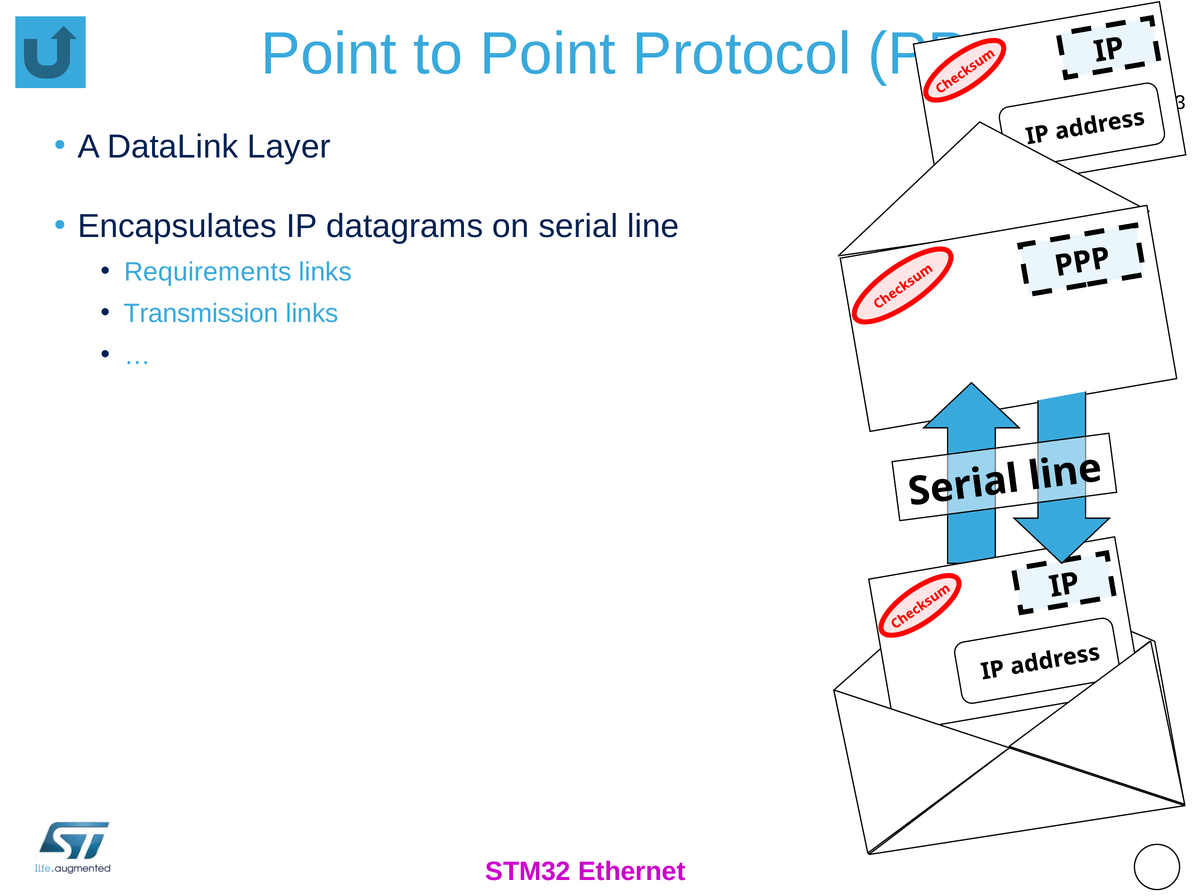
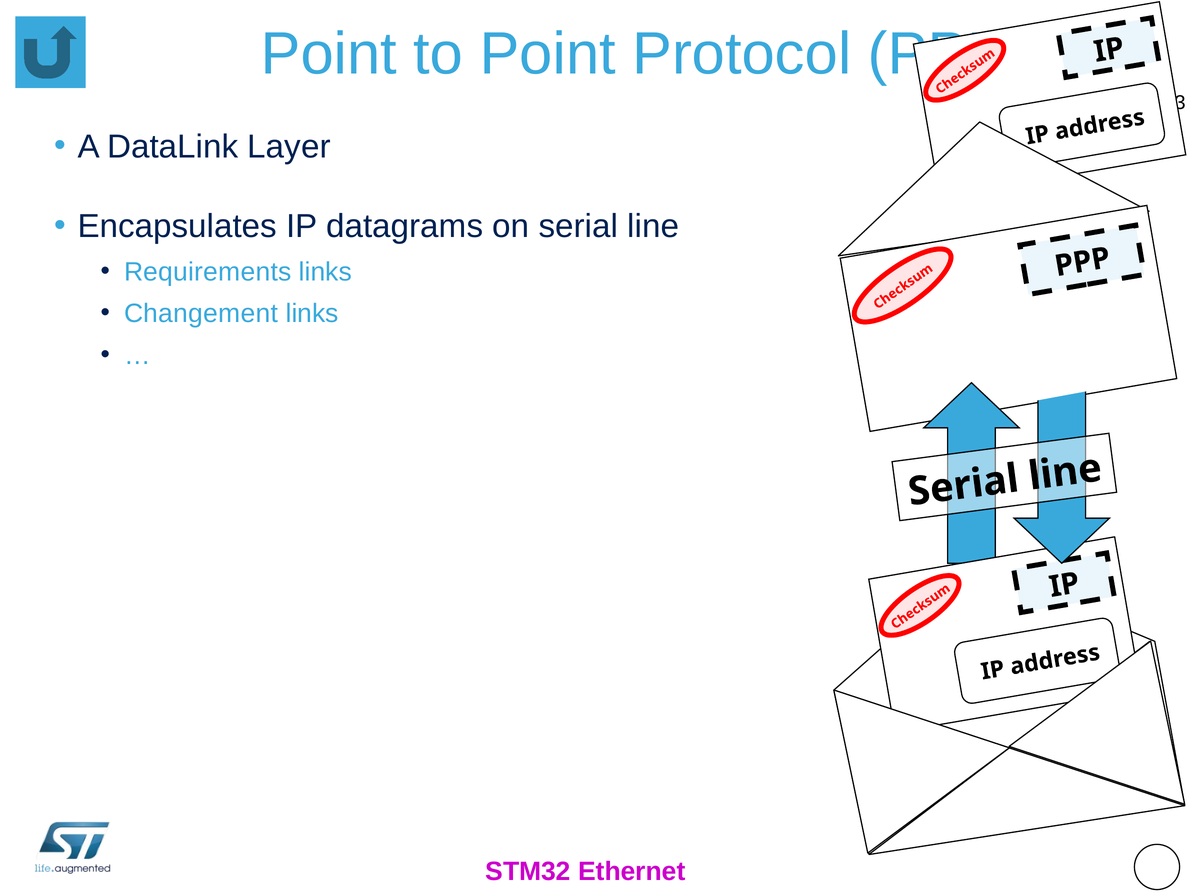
Transmission: Transmission -> Changement
